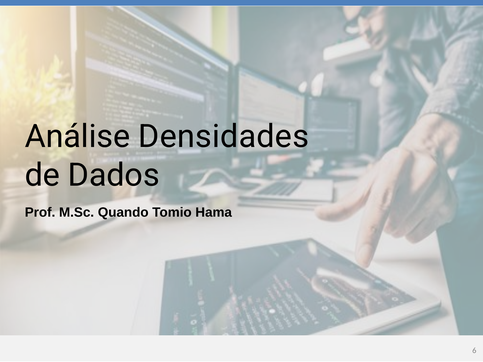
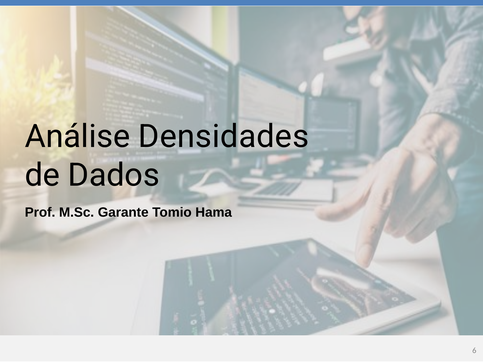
Quando: Quando -> Garante
